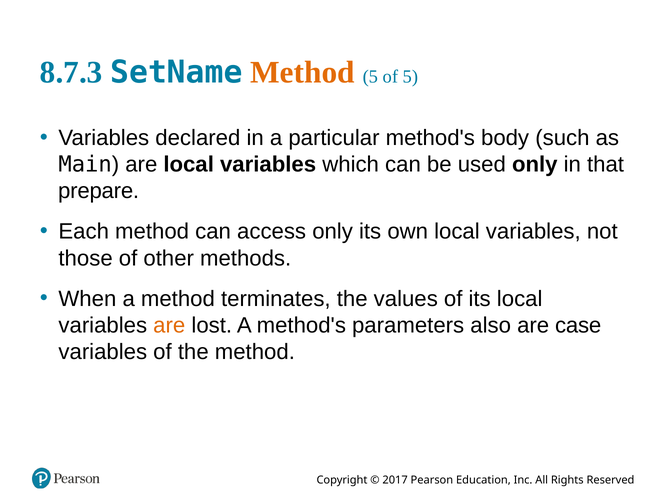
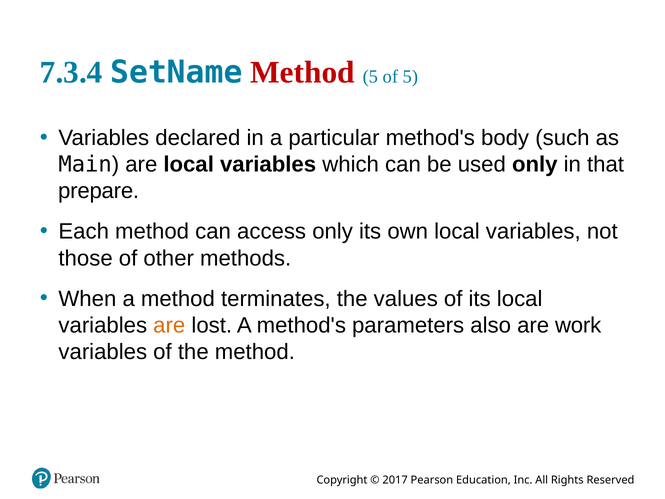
8.7.3: 8.7.3 -> 7.3.4
Method at (302, 72) colour: orange -> red
case: case -> work
